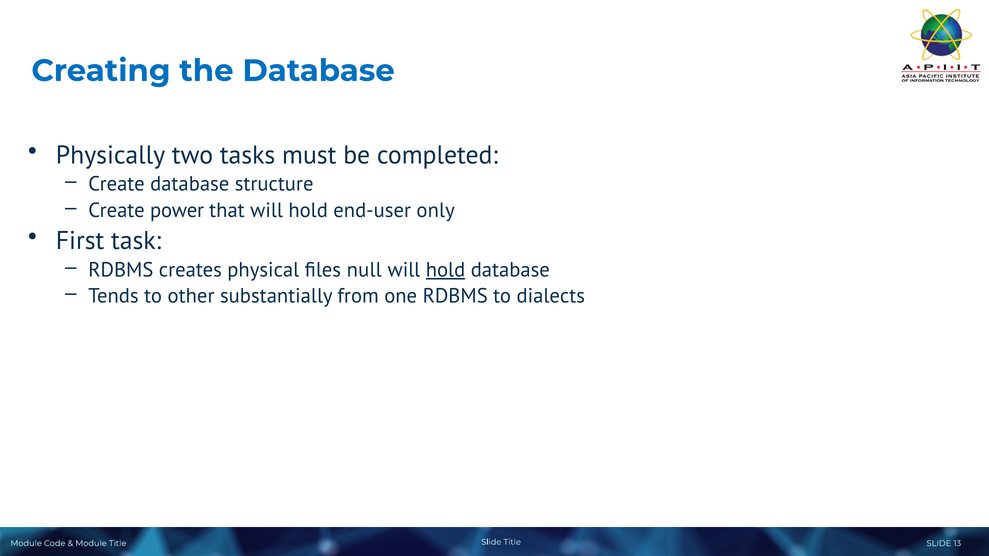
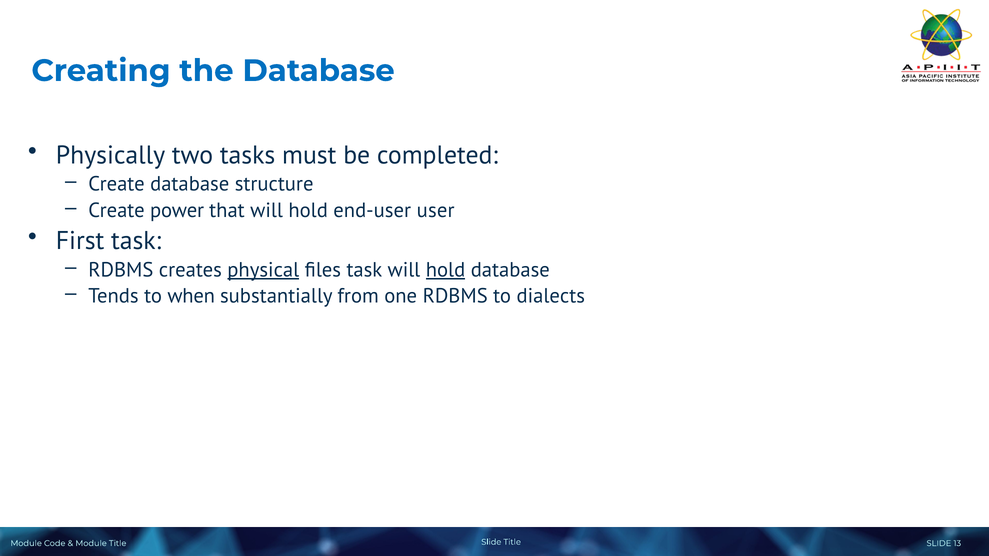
only: only -> user
physical underline: none -> present
files null: null -> task
other: other -> when
